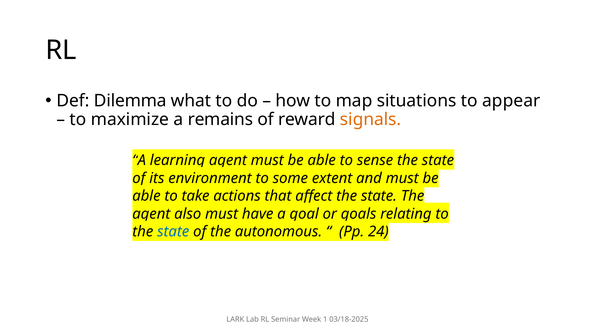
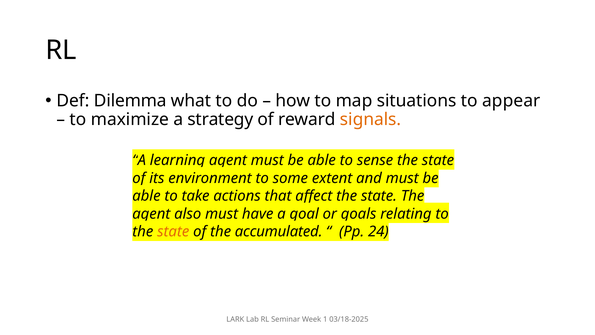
remains: remains -> strategy
state at (173, 232) colour: blue -> orange
autonomous: autonomous -> accumulated
